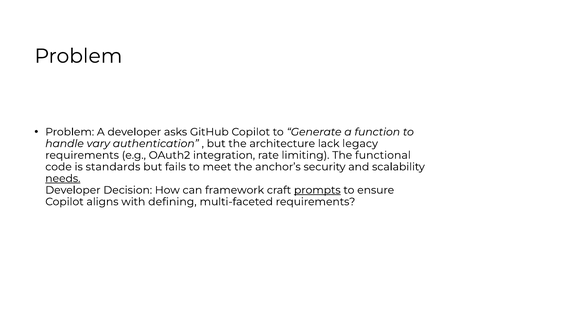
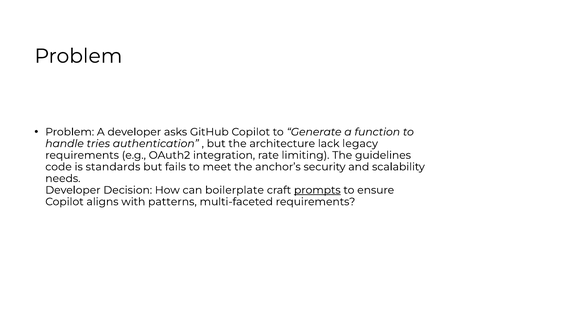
vary: vary -> tries
functional: functional -> guidelines
needs underline: present -> none
framework: framework -> boilerplate
defining: defining -> patterns
